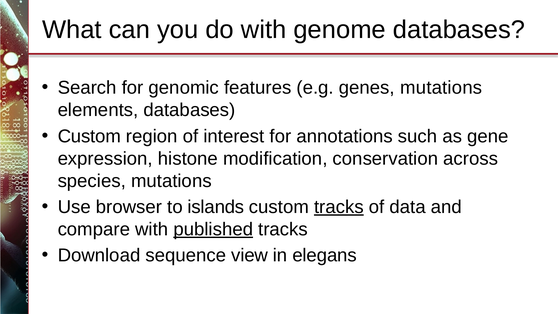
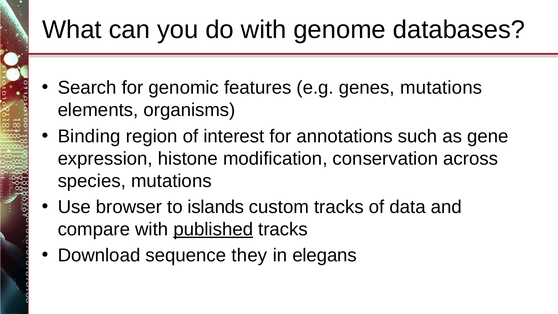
elements databases: databases -> organisms
Custom at (89, 136): Custom -> Binding
tracks at (339, 207) underline: present -> none
view: view -> they
